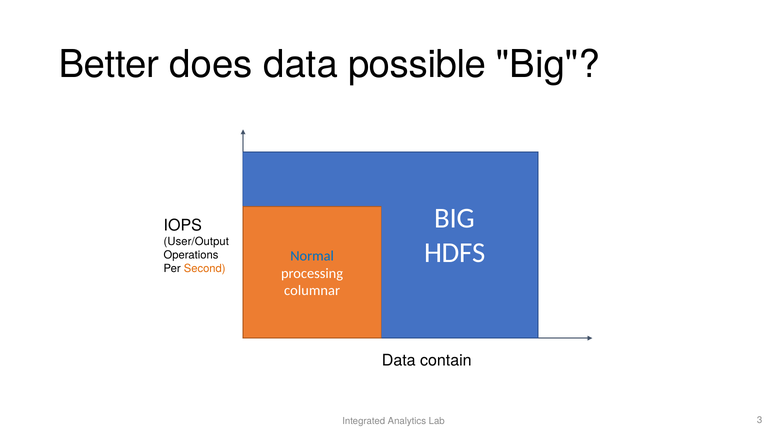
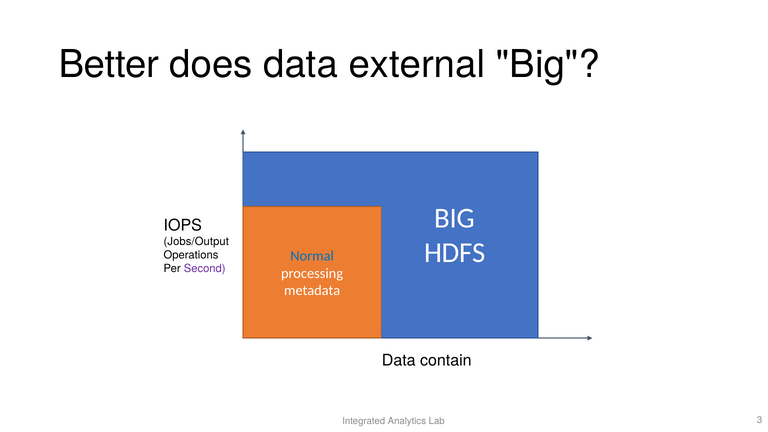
possible: possible -> external
User/Output: User/Output -> Jobs/Output
Second colour: orange -> purple
columnar: columnar -> metadata
